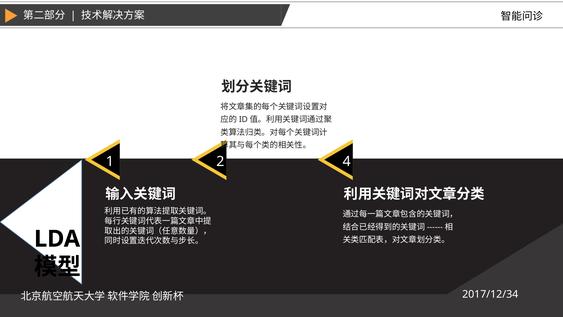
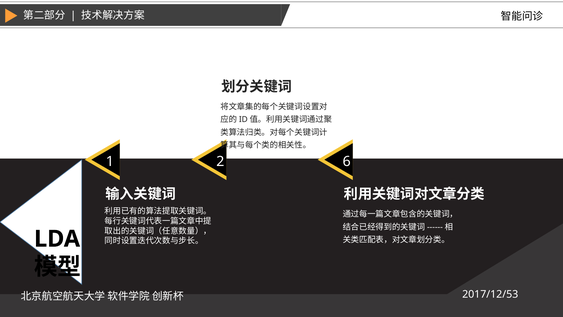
4: 4 -> 6
2017/12/34: 2017/12/34 -> 2017/12/53
